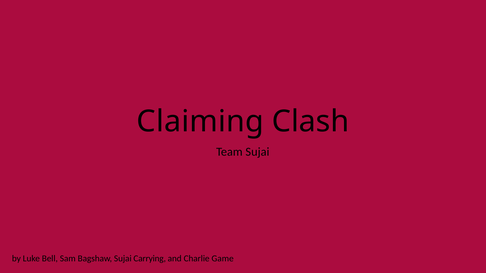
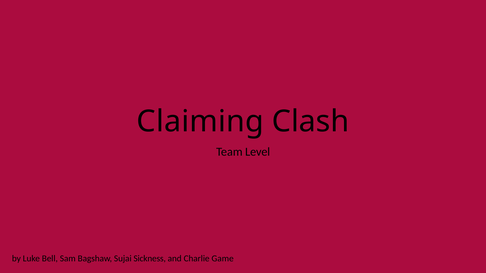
Team Sujai: Sujai -> Level
Carrying: Carrying -> Sickness
